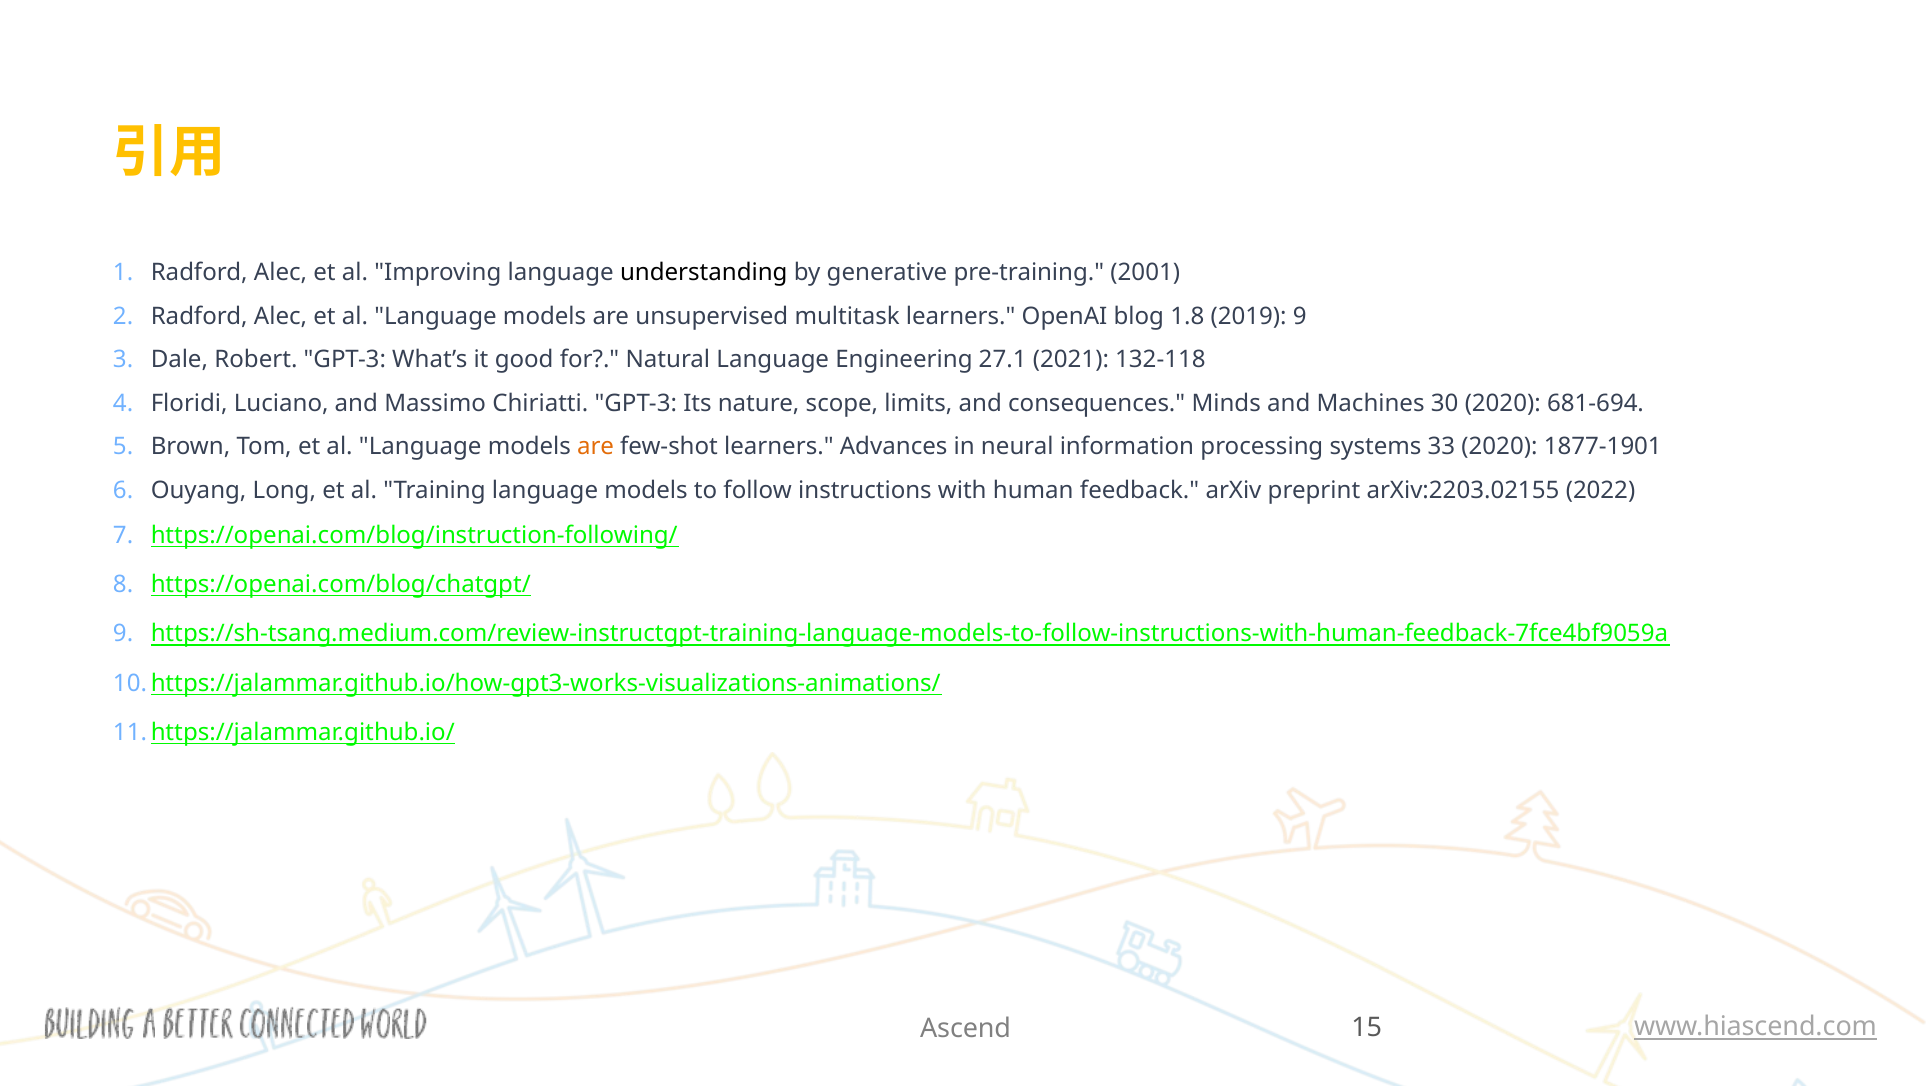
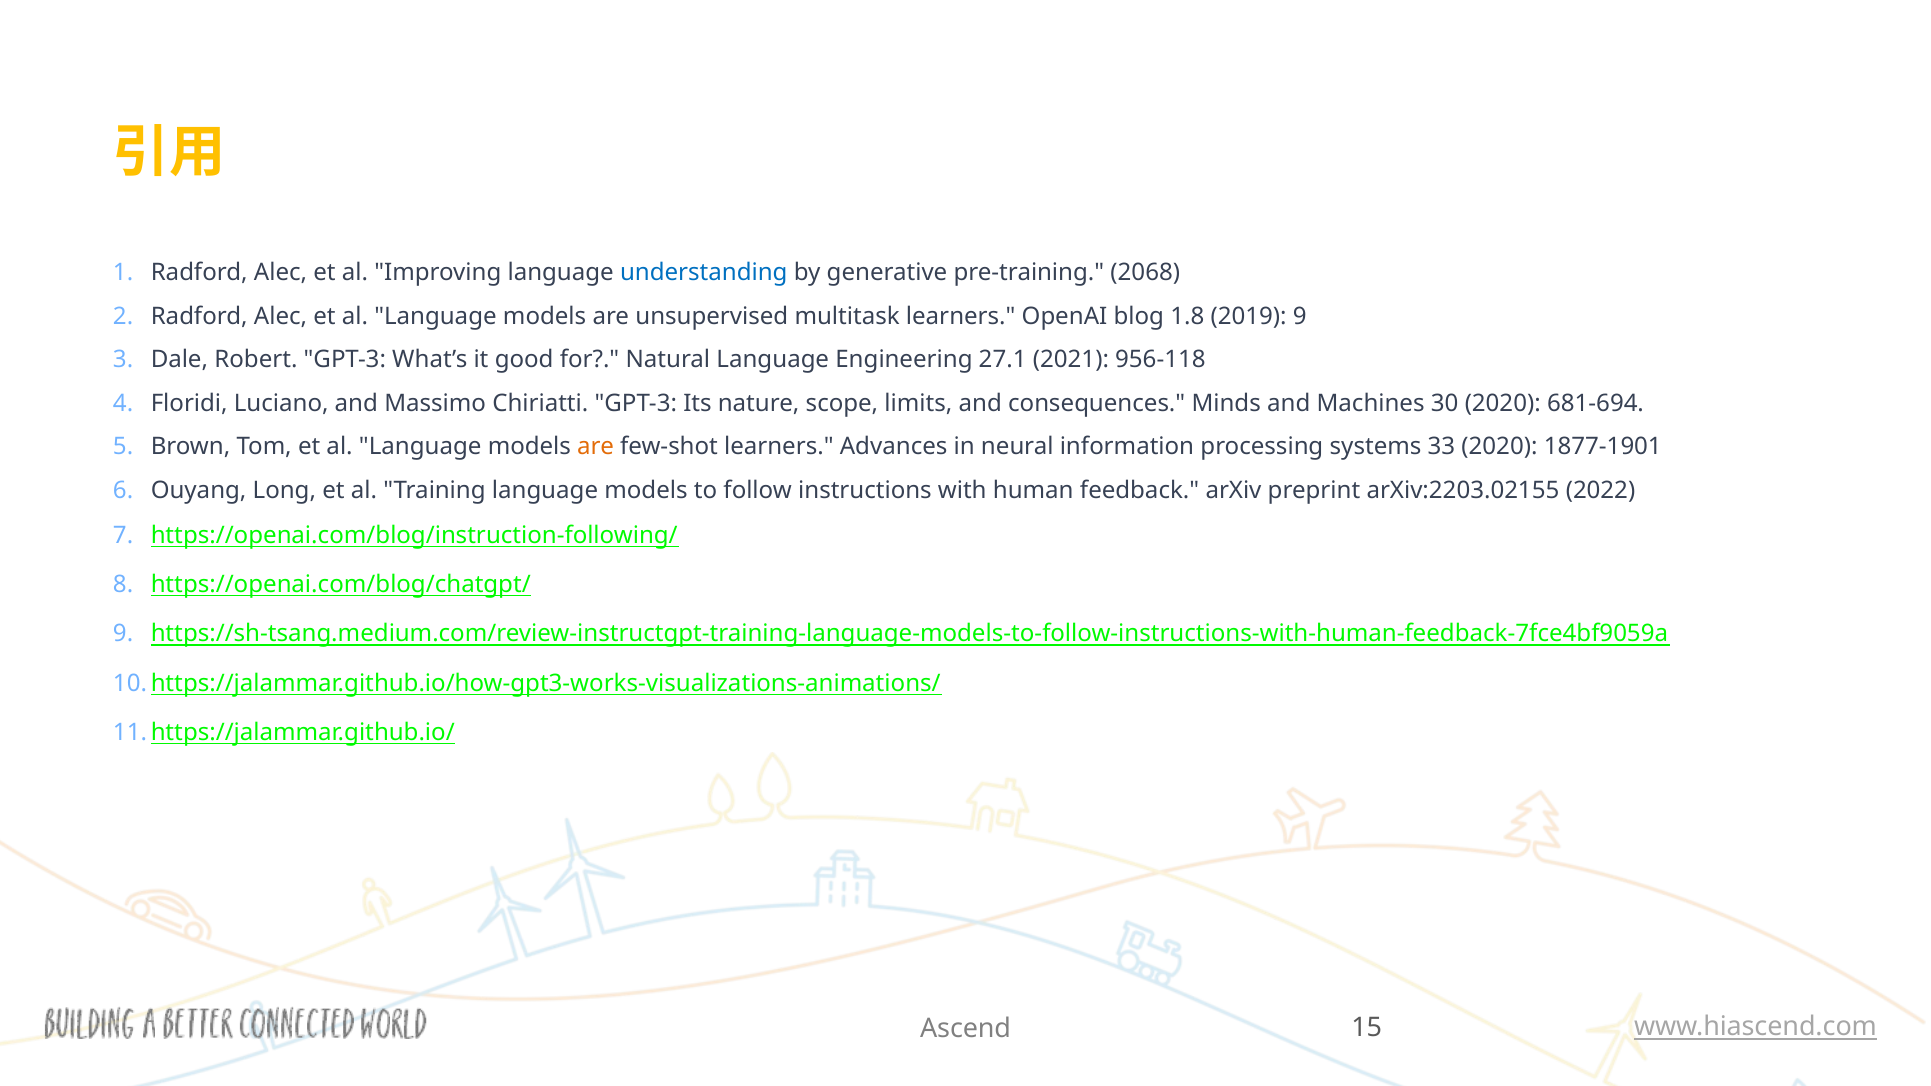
understanding colour: black -> blue
2001: 2001 -> 2068
132-118: 132-118 -> 956-118
